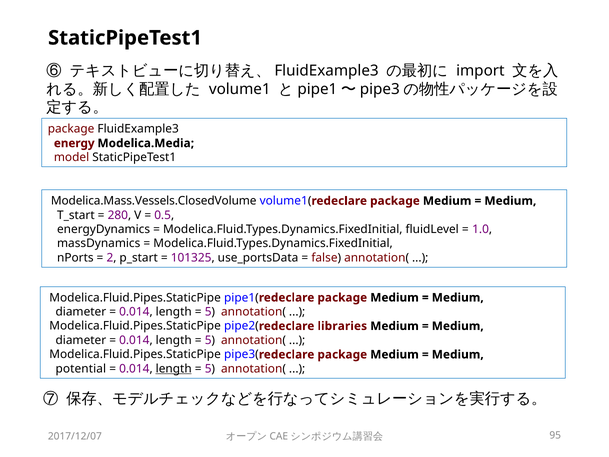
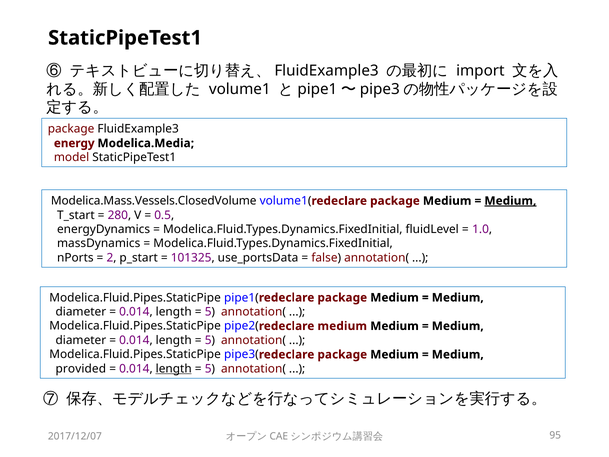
Medium at (510, 201) underline: none -> present
pipe2(redeclare libraries: libraries -> medium
potential: potential -> provided
